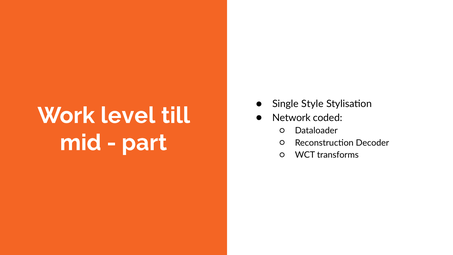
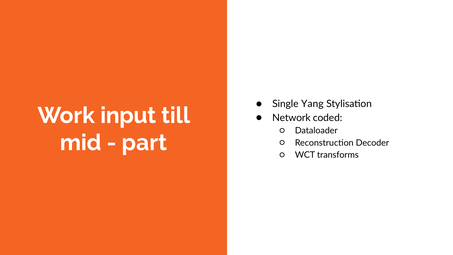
Style: Style -> Yang
level: level -> input
